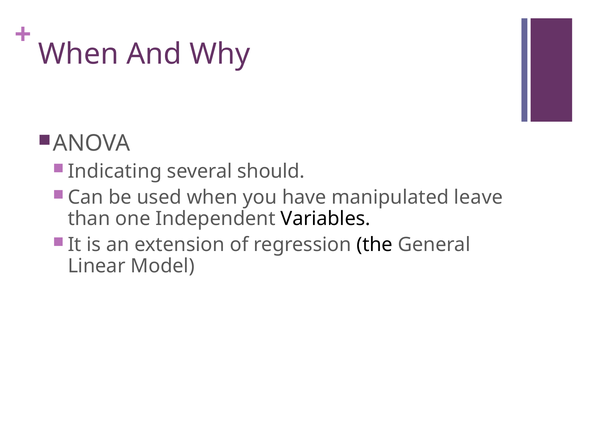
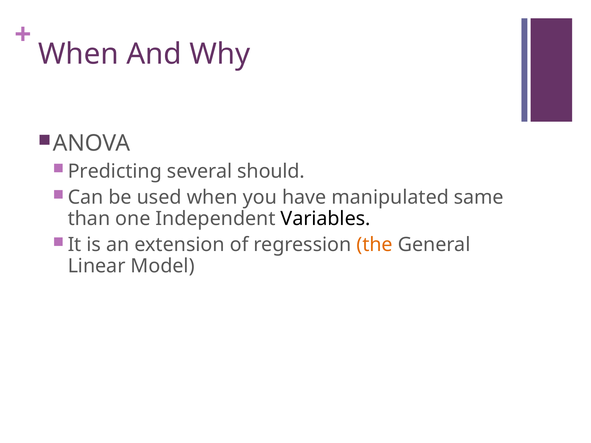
Indicating: Indicating -> Predicting
leave: leave -> same
the colour: black -> orange
